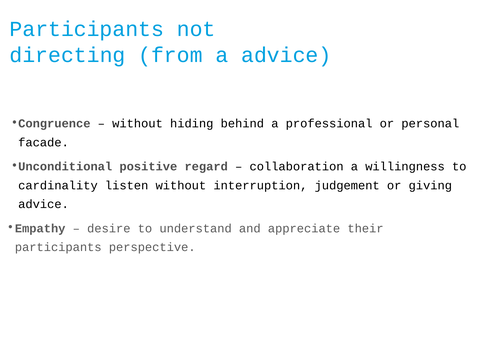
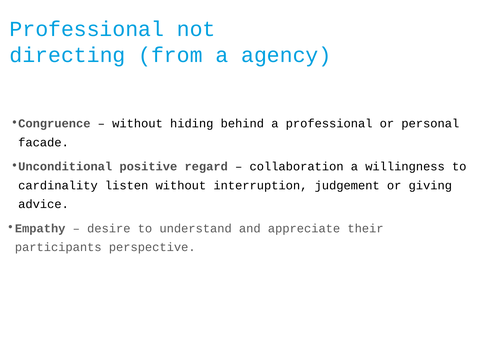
Participants at (87, 29): Participants -> Professional
a advice: advice -> agency
